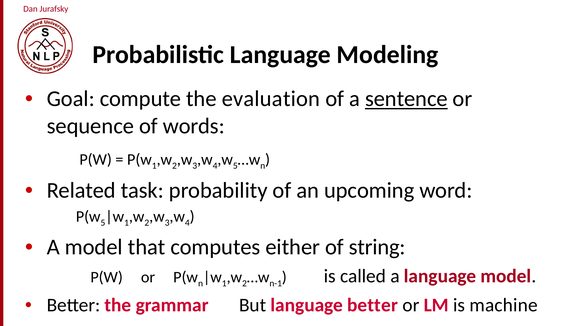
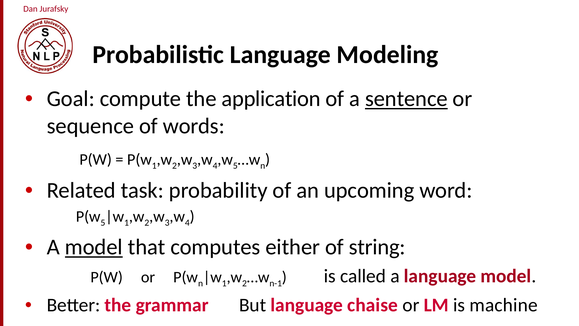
evaluation: evaluation -> application
model at (94, 247) underline: none -> present
language better: better -> chaise
